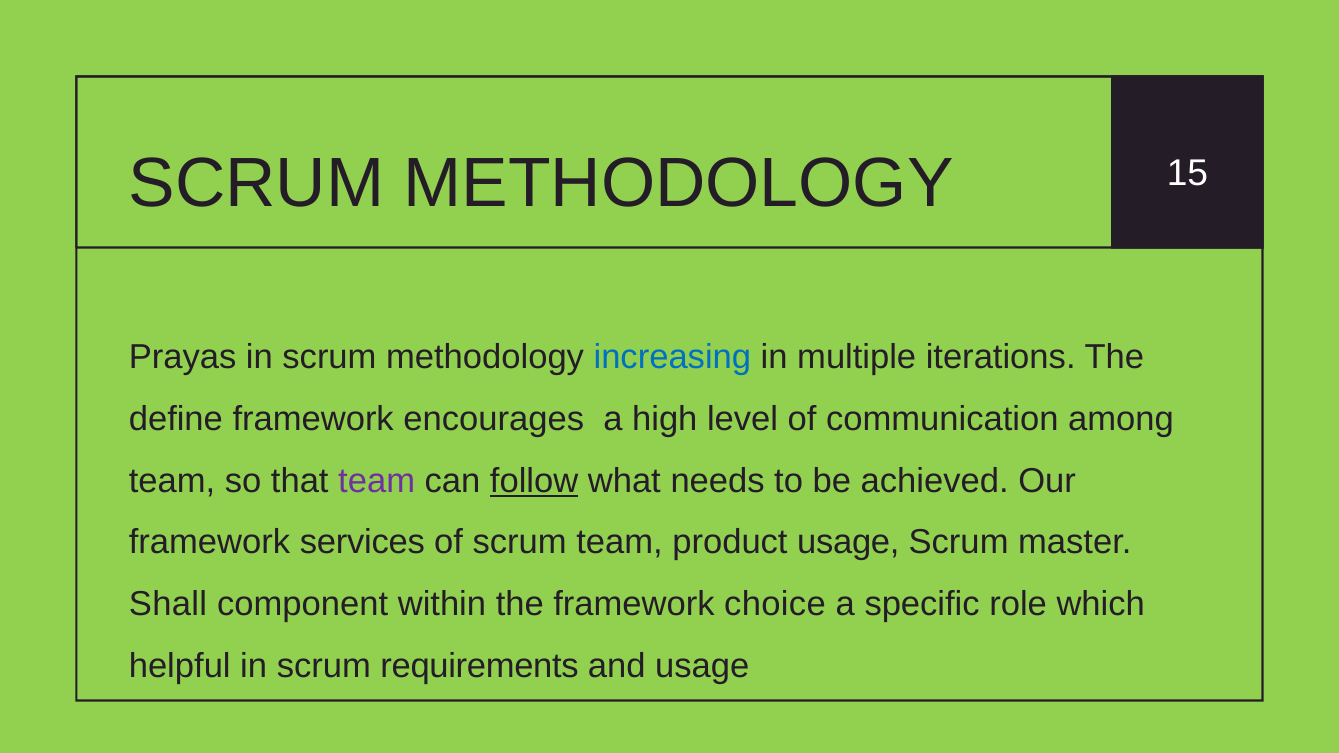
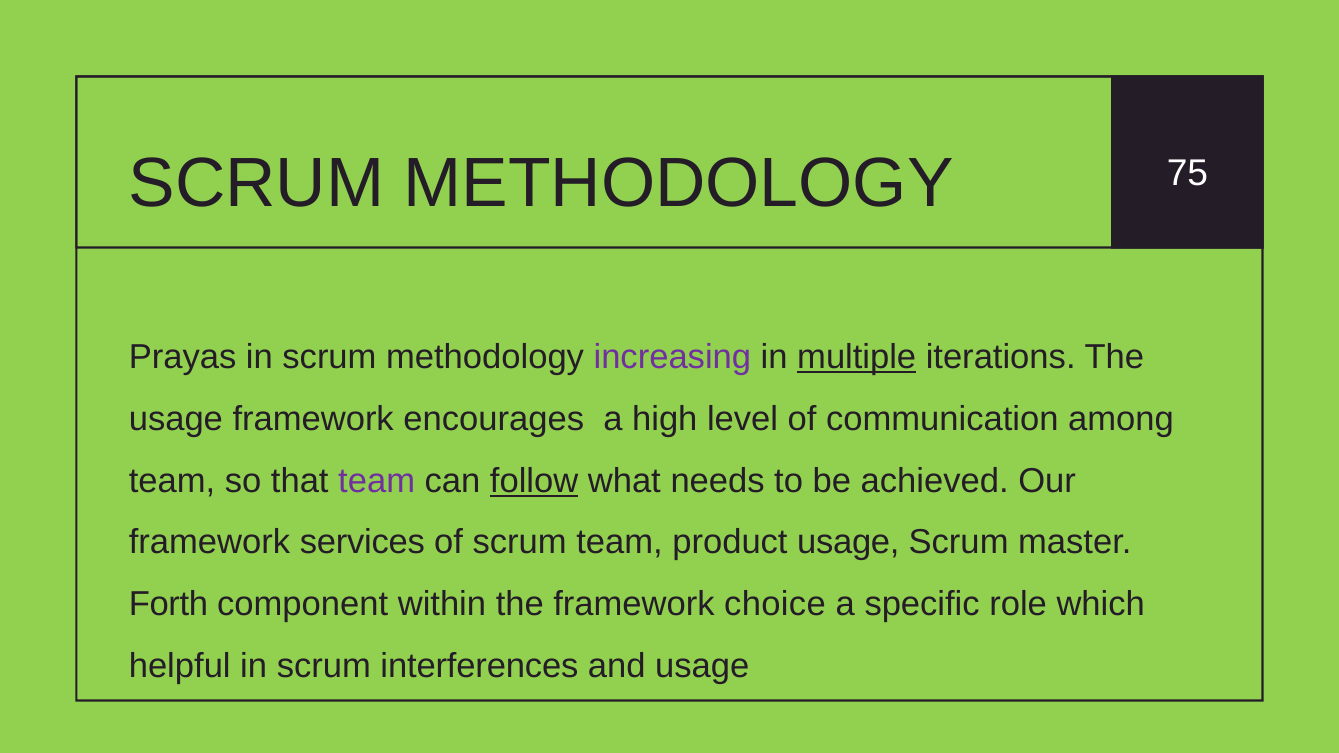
15: 15 -> 75
increasing colour: blue -> purple
multiple underline: none -> present
define at (176, 419): define -> usage
Shall: Shall -> Forth
requirements: requirements -> interferences
